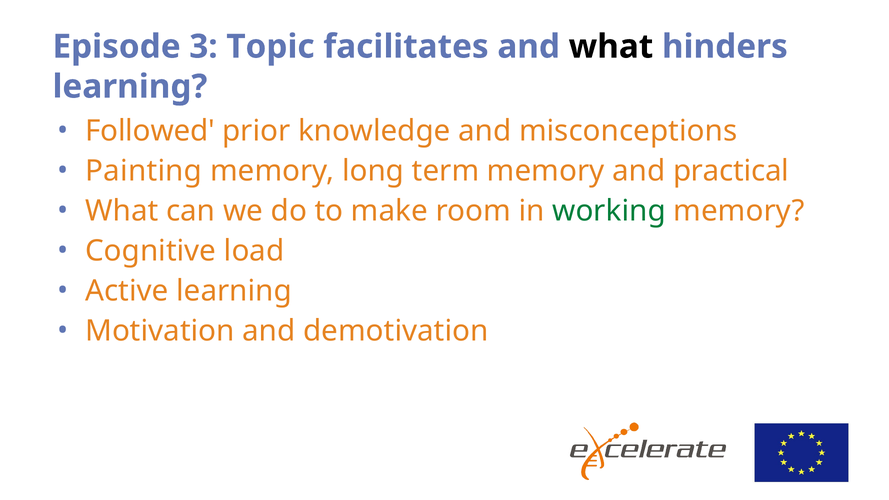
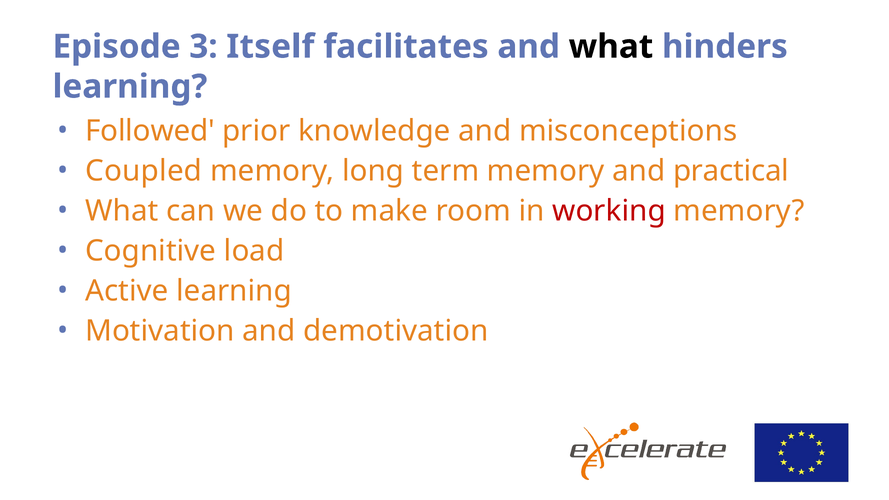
Topic: Topic -> Itself
Painting: Painting -> Coupled
working colour: green -> red
